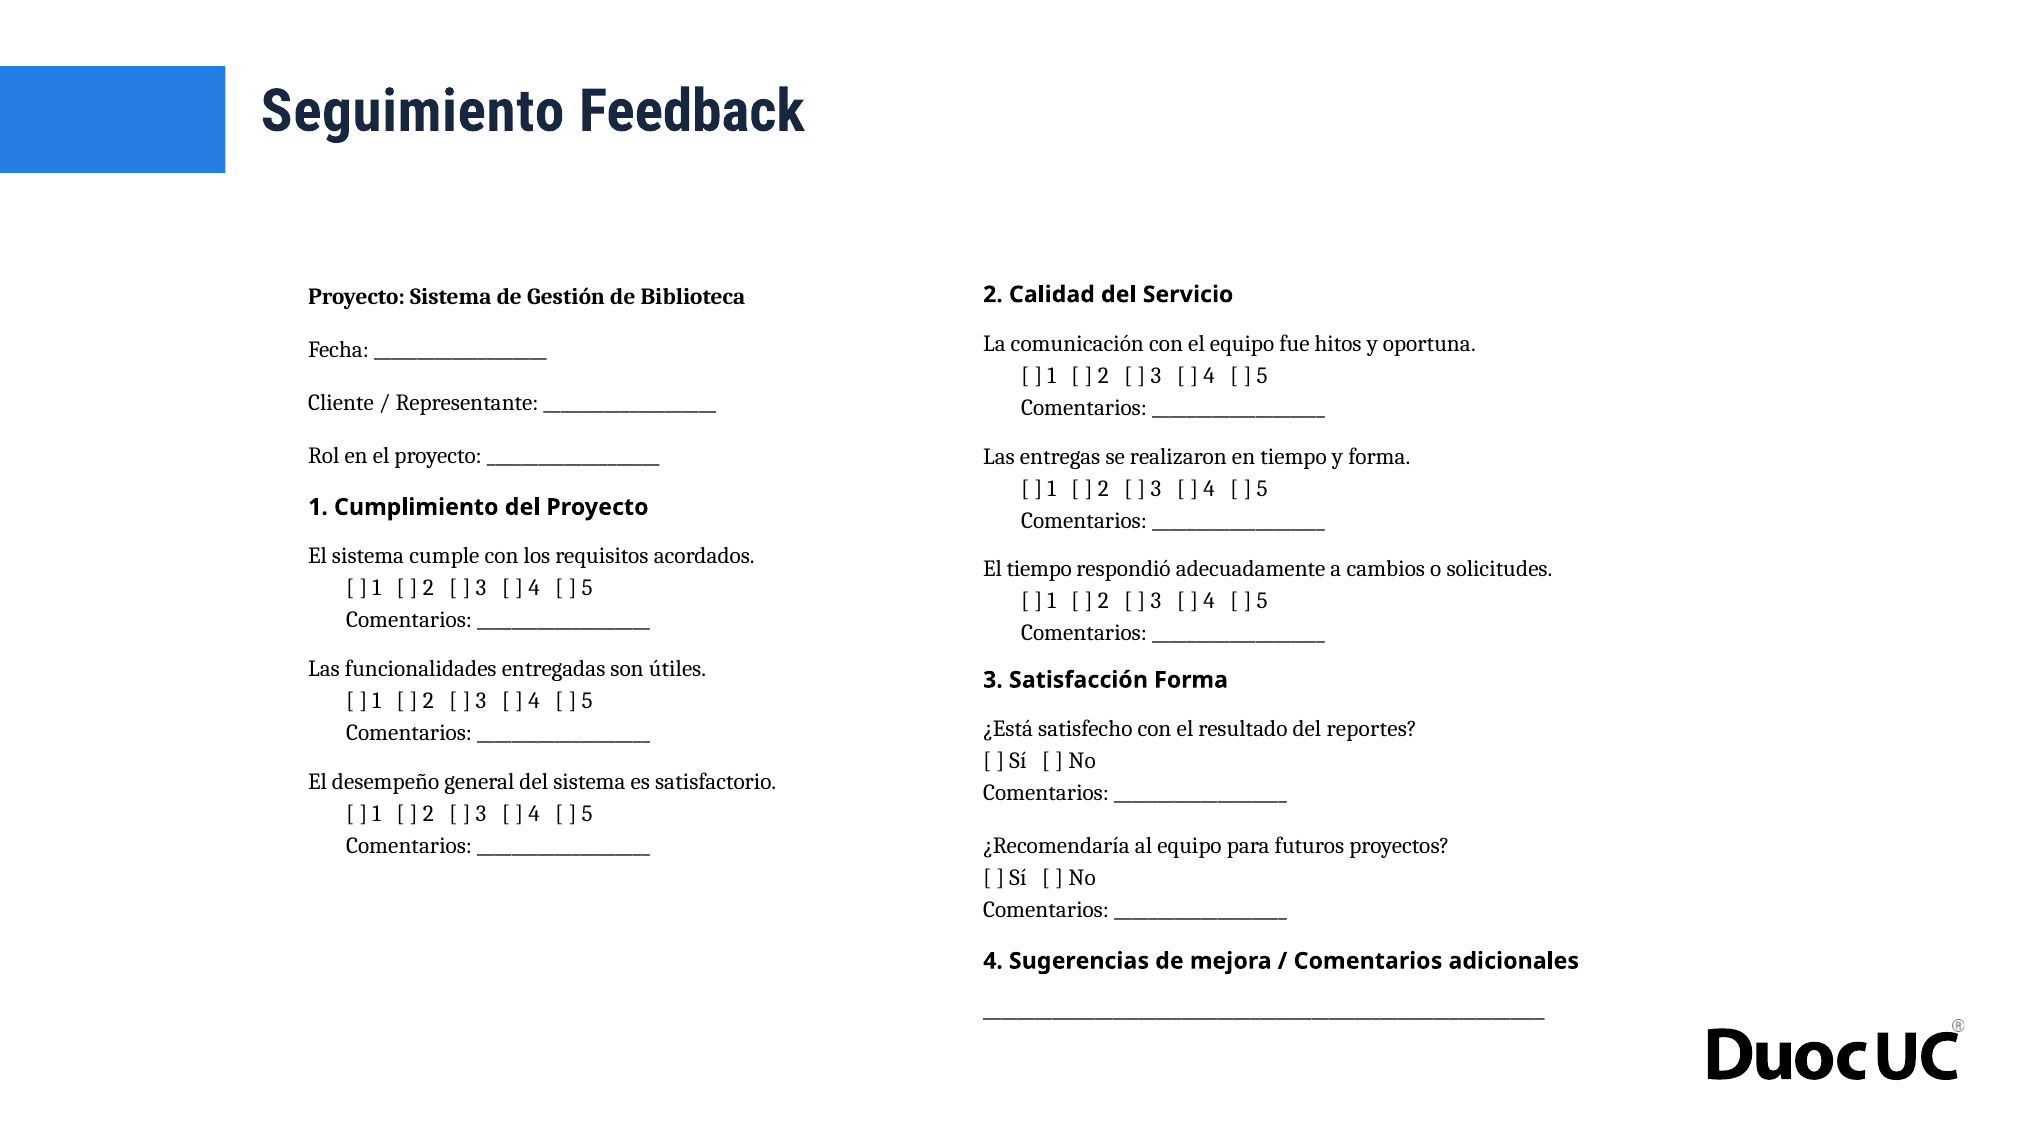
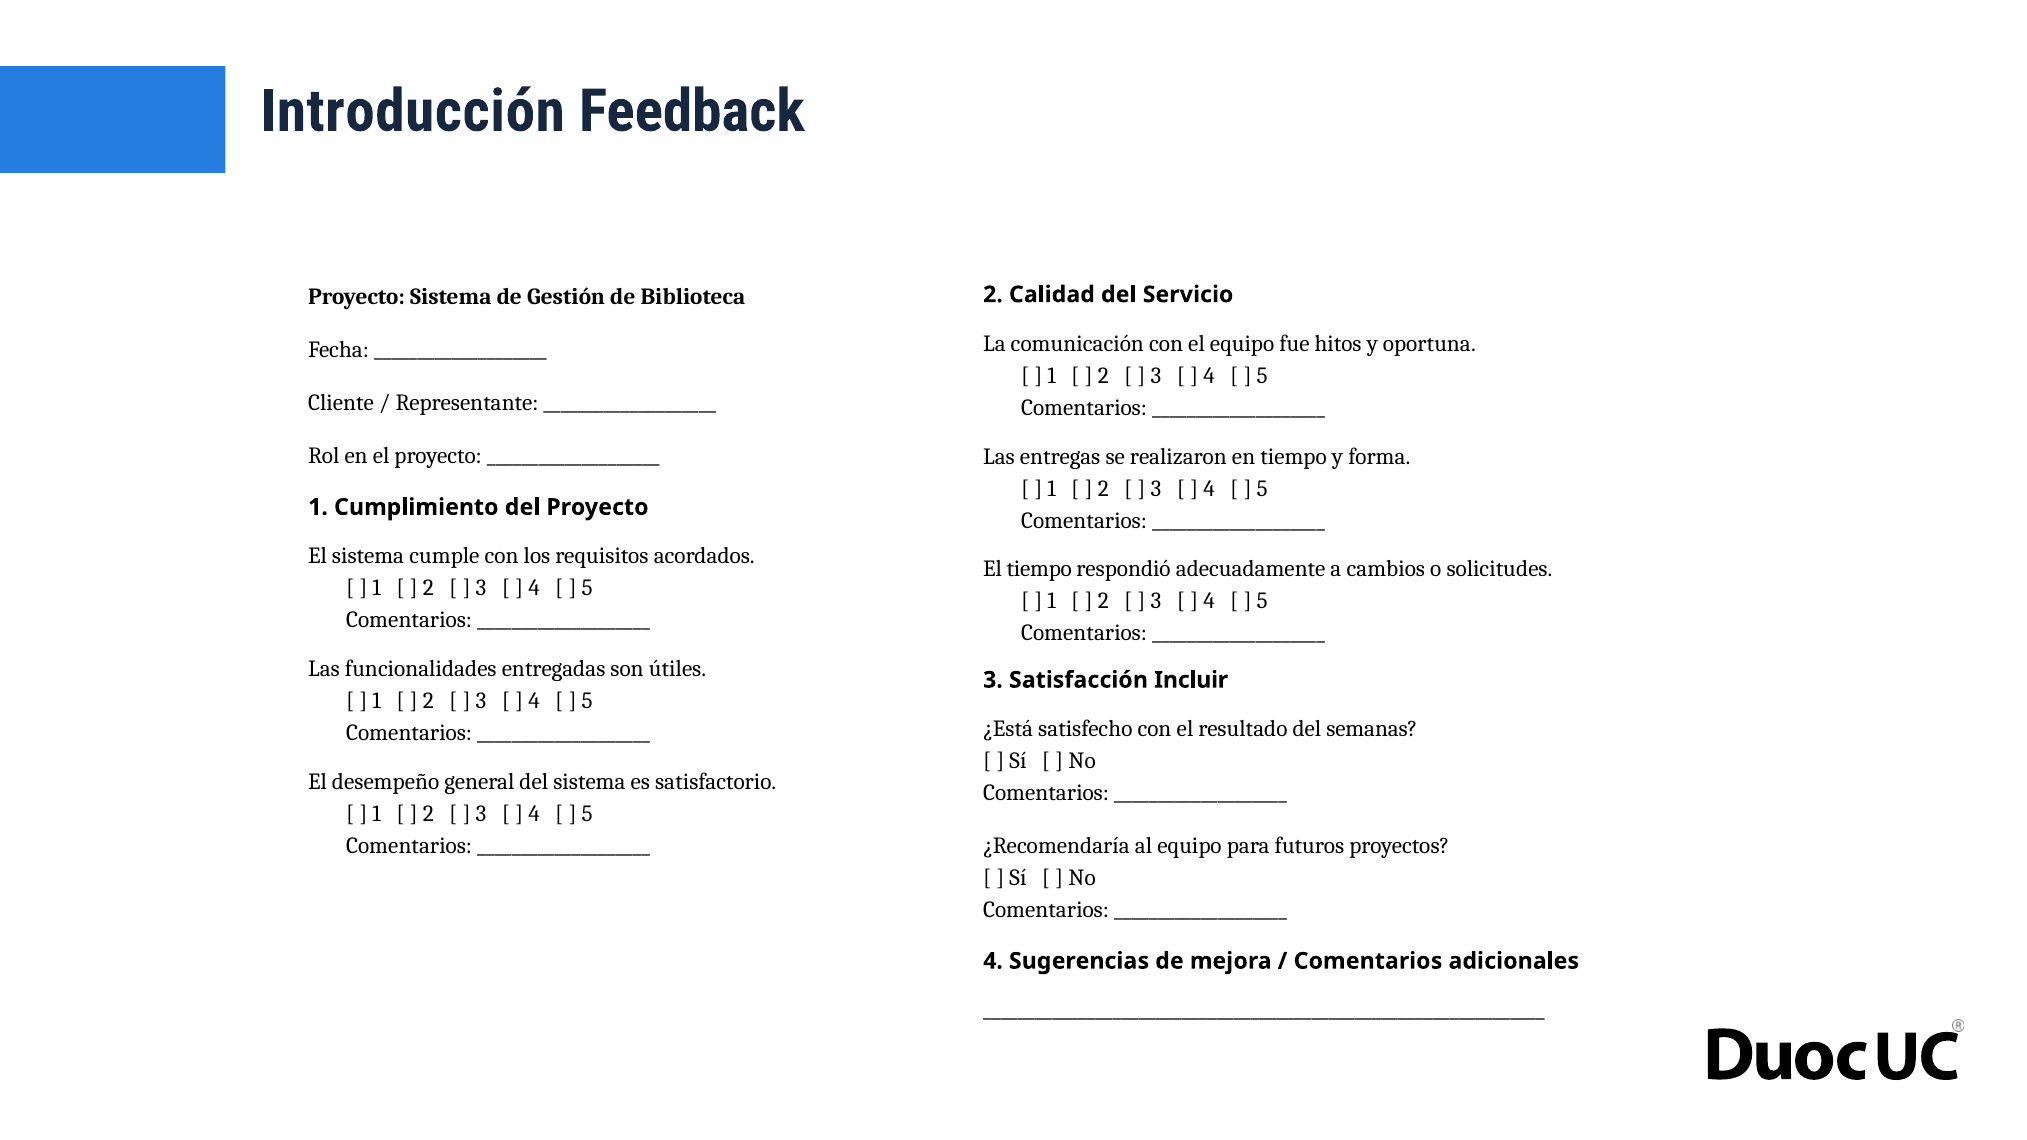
Seguimiento: Seguimiento -> Introducción
Satisfacción Forma: Forma -> Incluir
reportes: reportes -> semanas
